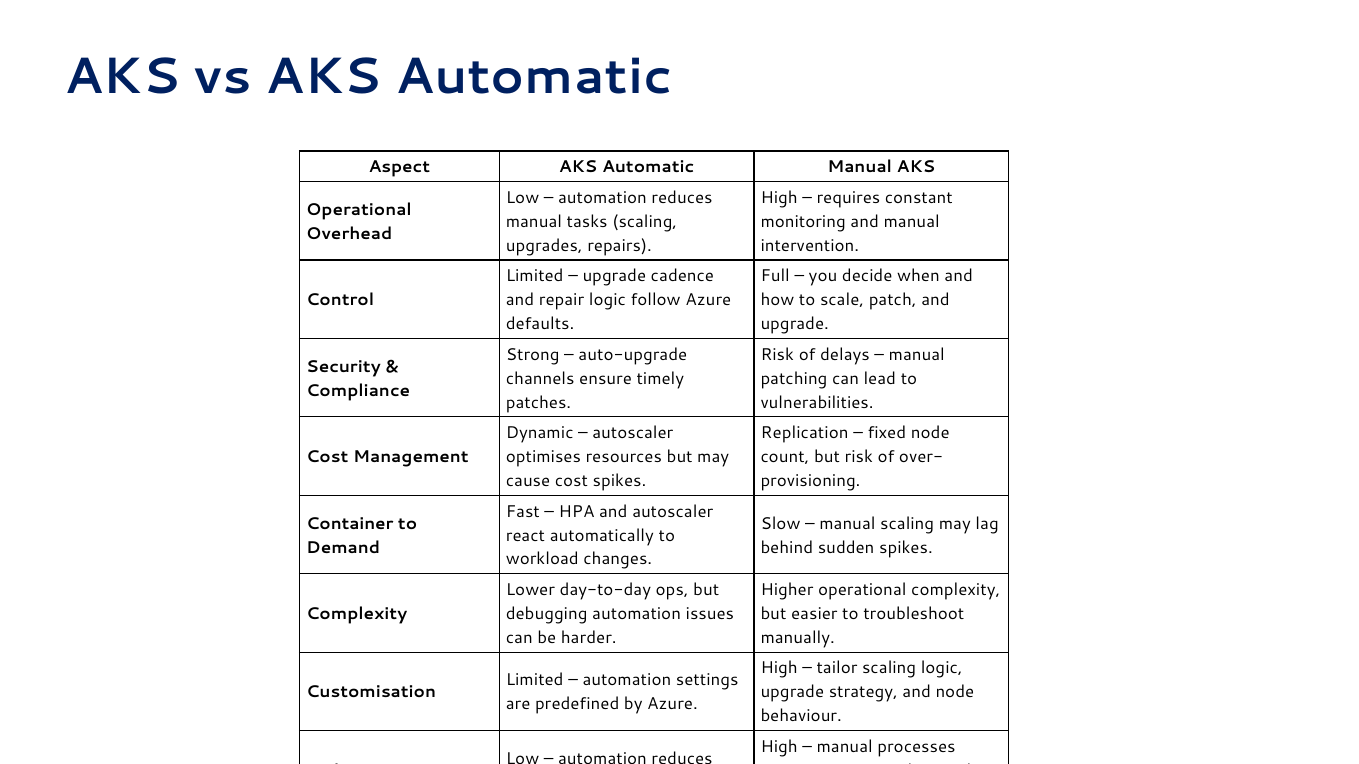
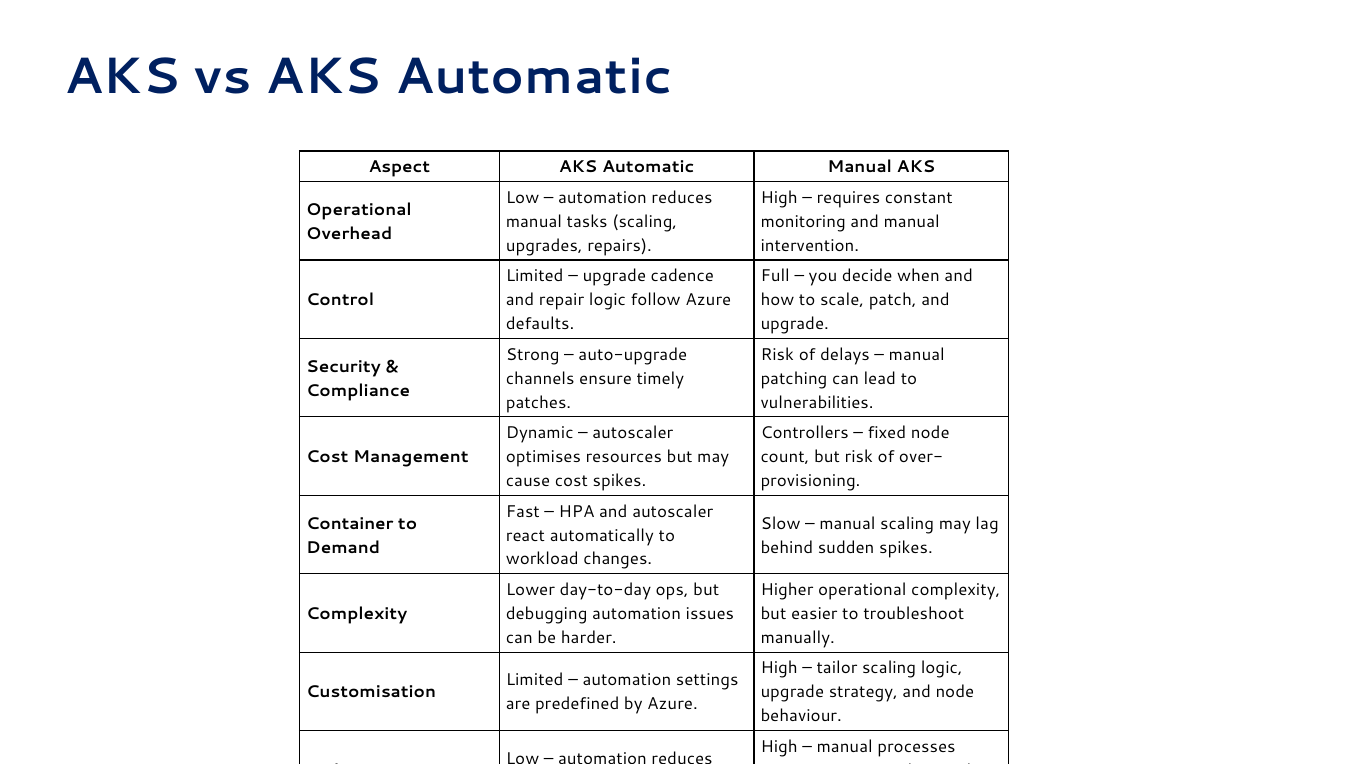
Replication: Replication -> Controllers
